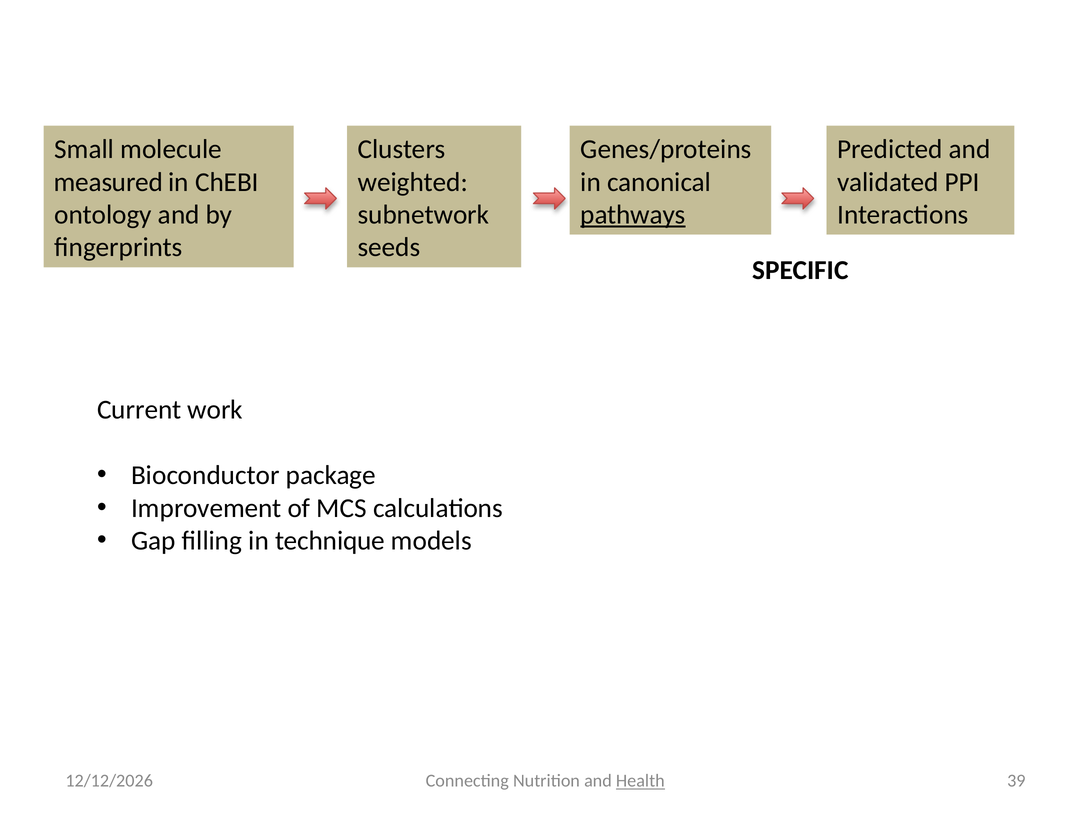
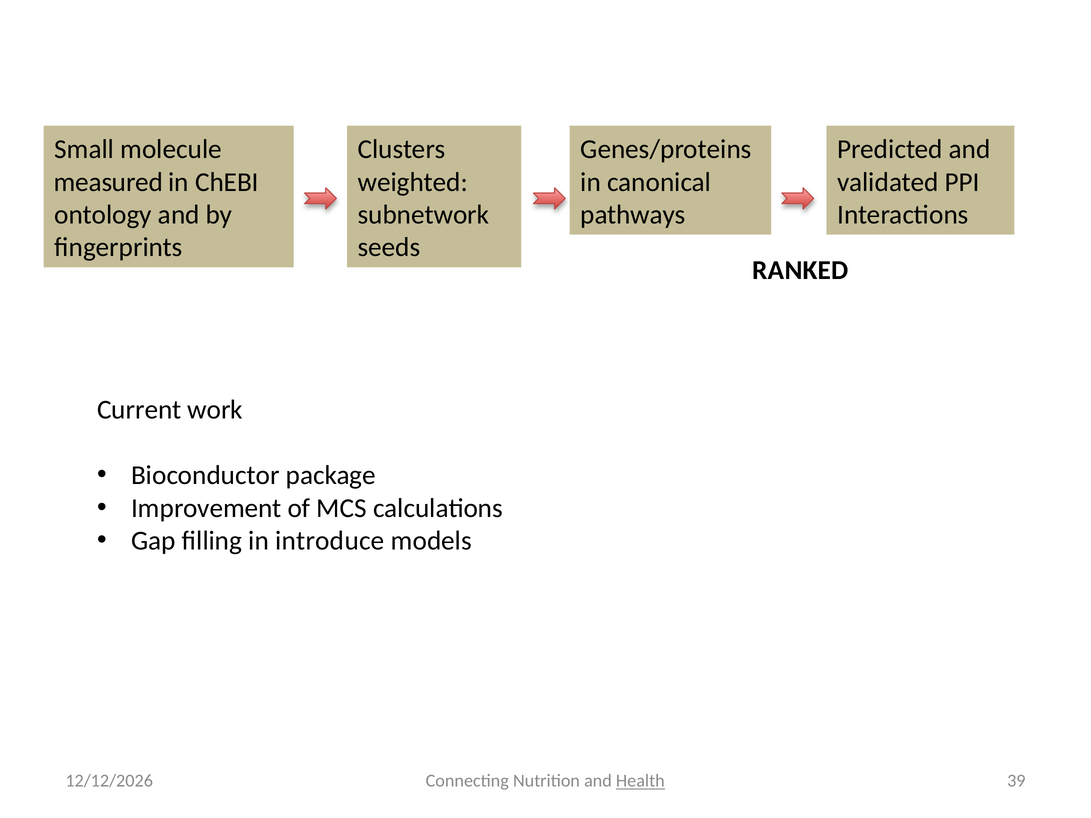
pathways underline: present -> none
SPECIFIC: SPECIFIC -> RANKED
technique: technique -> introduce
